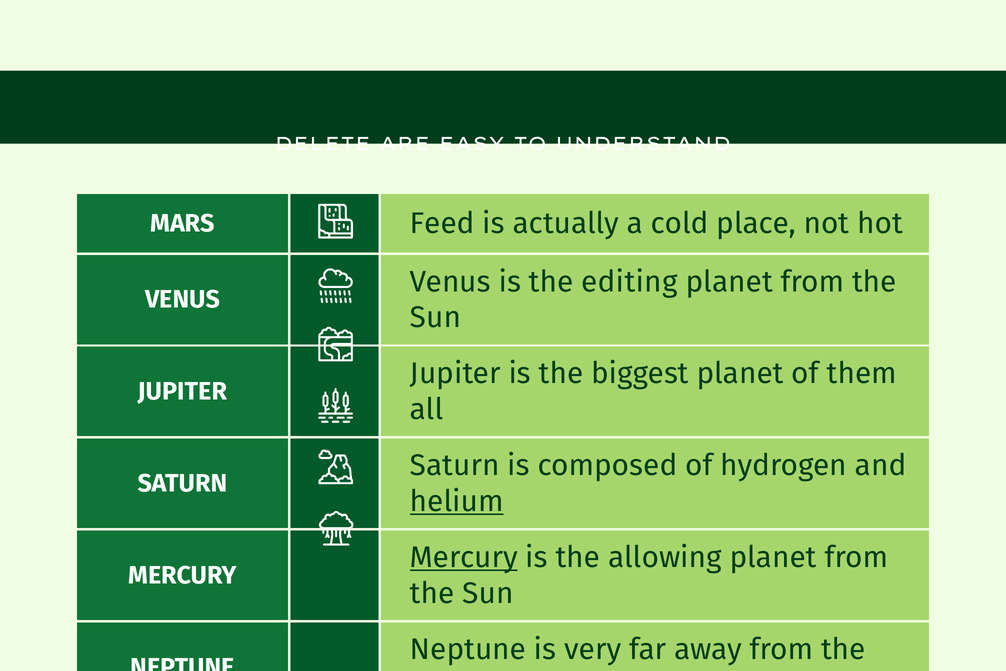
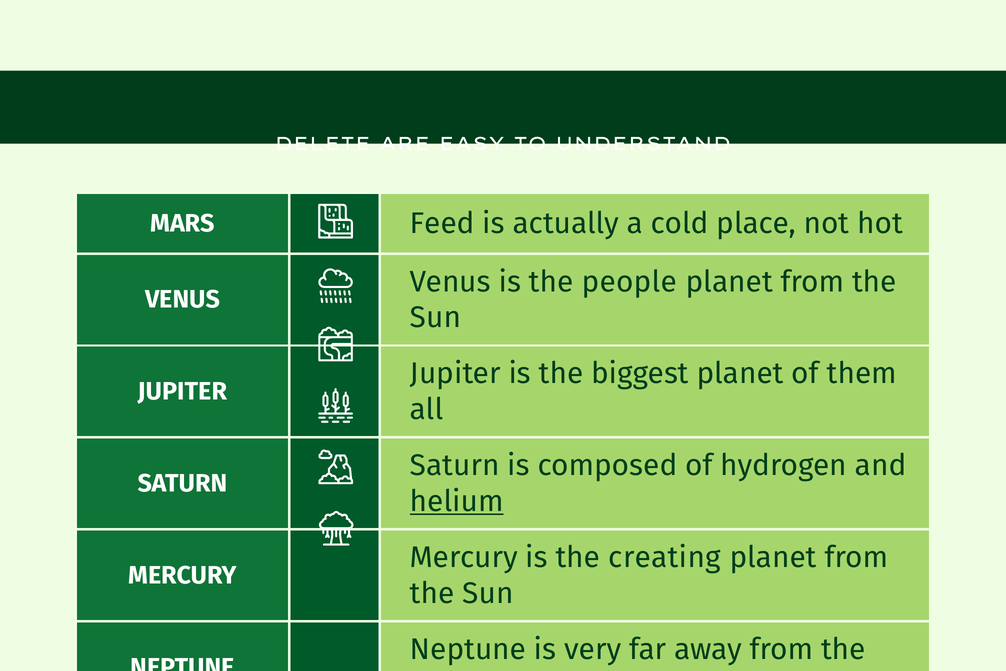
editing: editing -> people
Mercury at (464, 557) underline: present -> none
allowing: allowing -> creating
